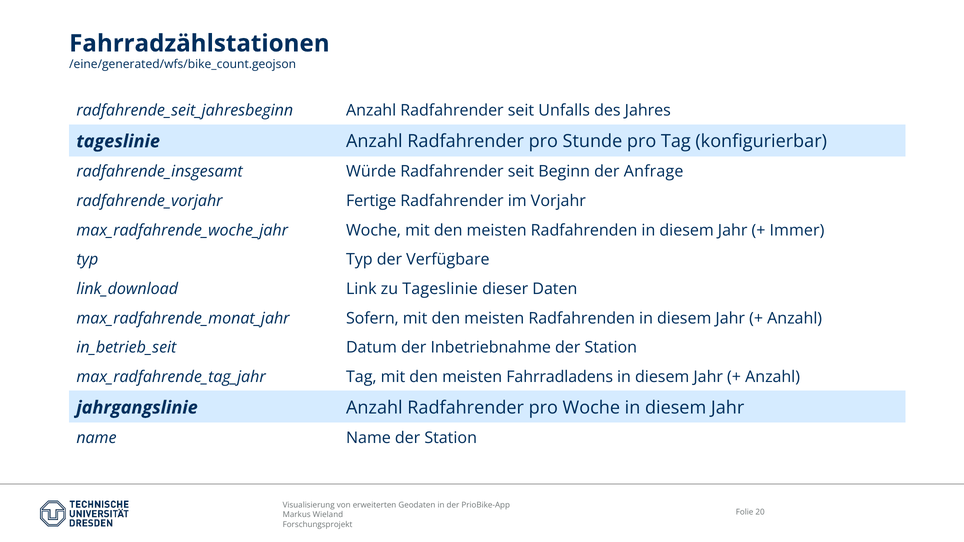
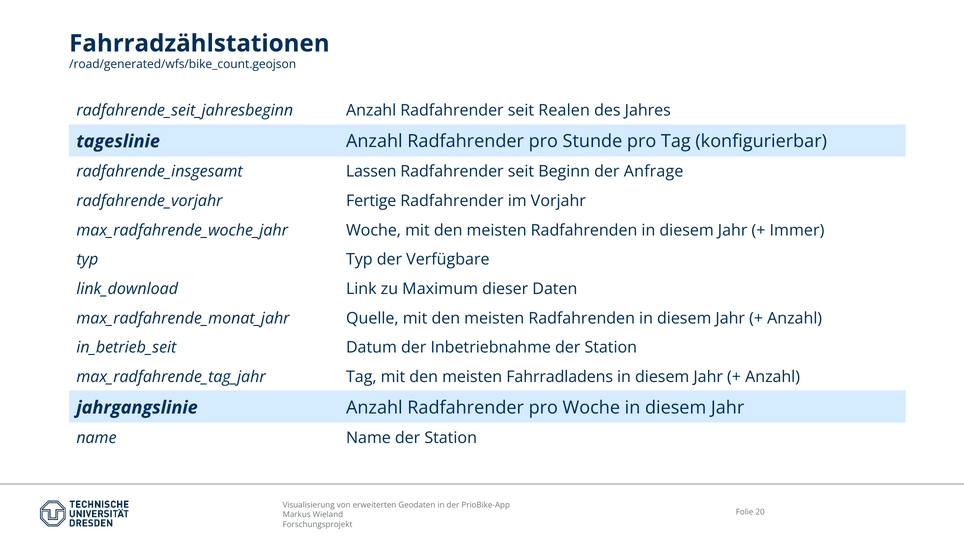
/eine/generated/wfs/bike_count.geojson: /eine/generated/wfs/bike_count.geojson -> /road/generated/wfs/bike_count.geojson
Unfalls: Unfalls -> Realen
Würde: Würde -> Lassen
zu Tageslinie: Tageslinie -> Maximum
Sofern: Sofern -> Quelle
